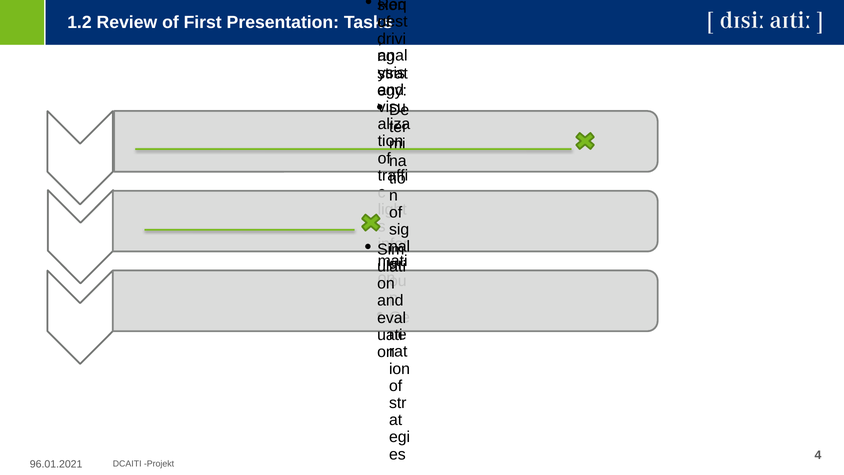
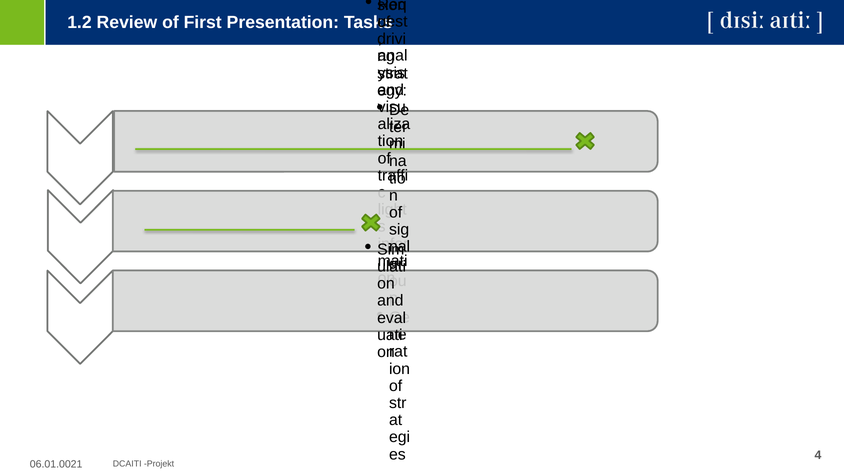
96.01.2021: 96.01.2021 -> 06.01.0021
